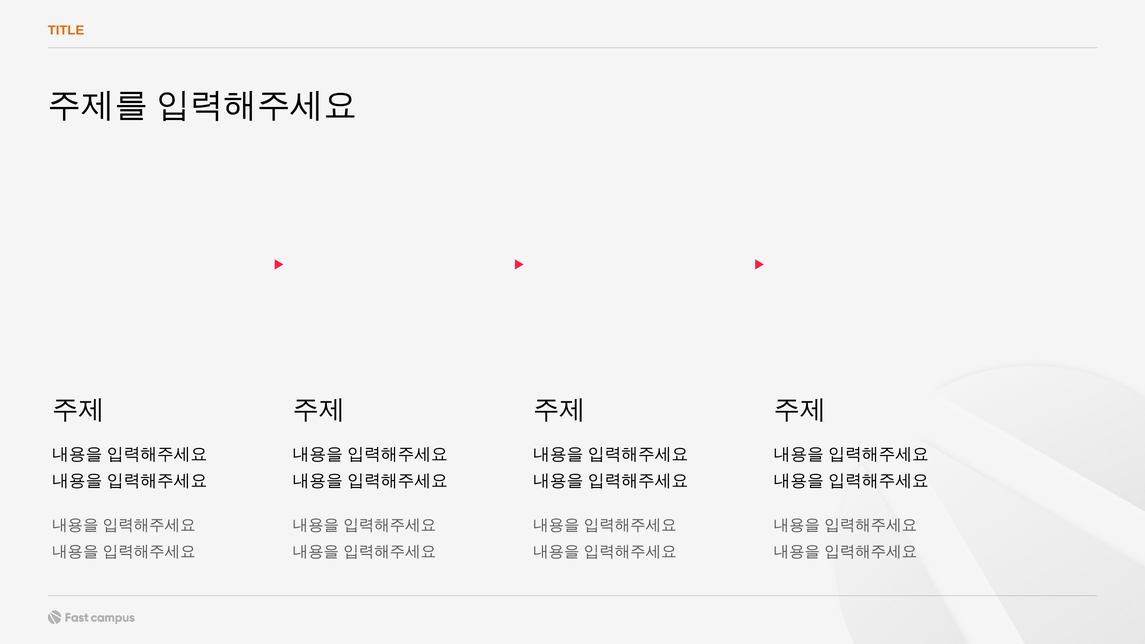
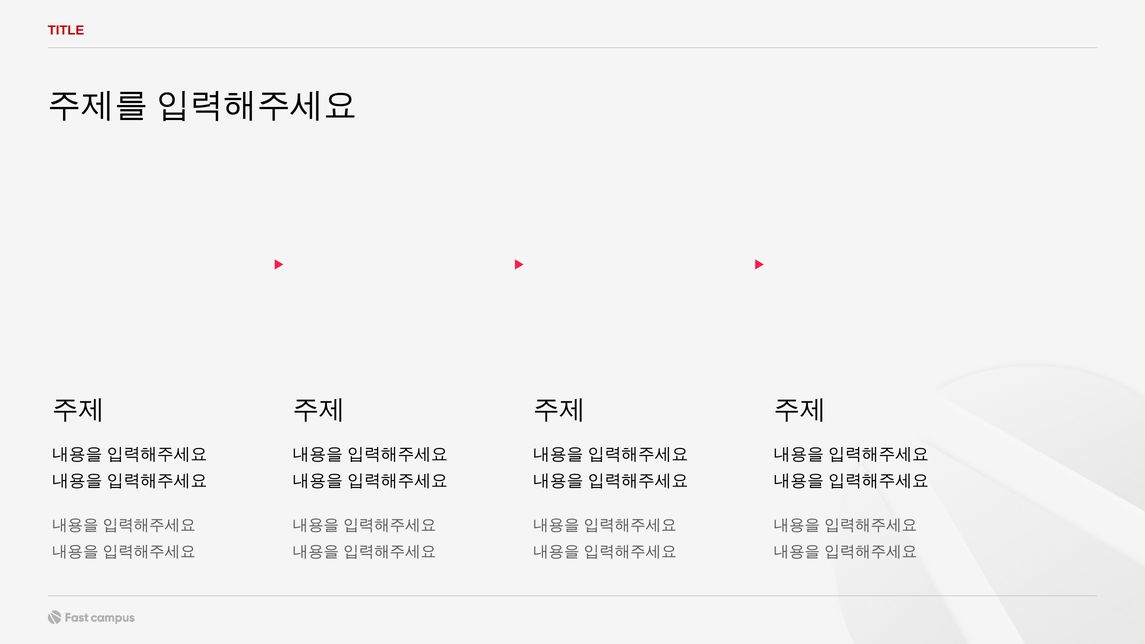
TITLE colour: orange -> red
